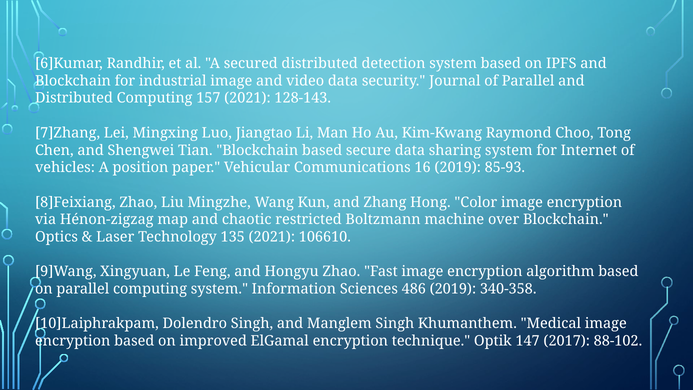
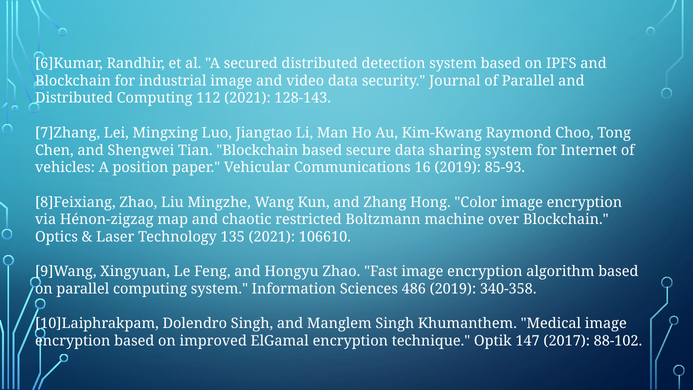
157: 157 -> 112
